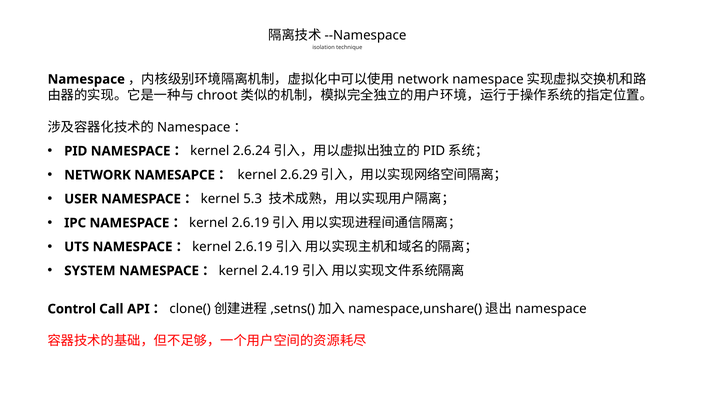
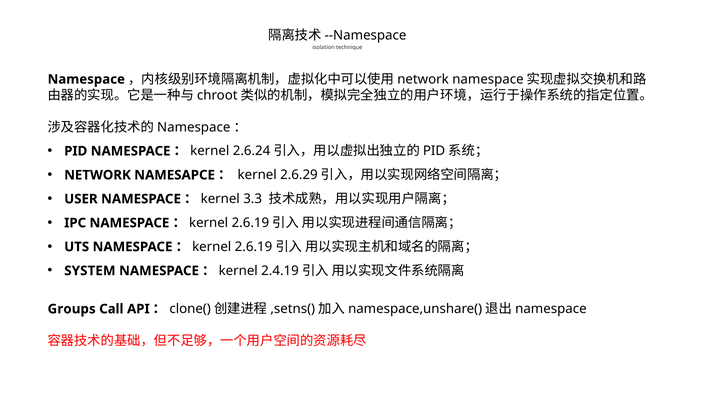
5.3: 5.3 -> 3.3
Control: Control -> Groups
